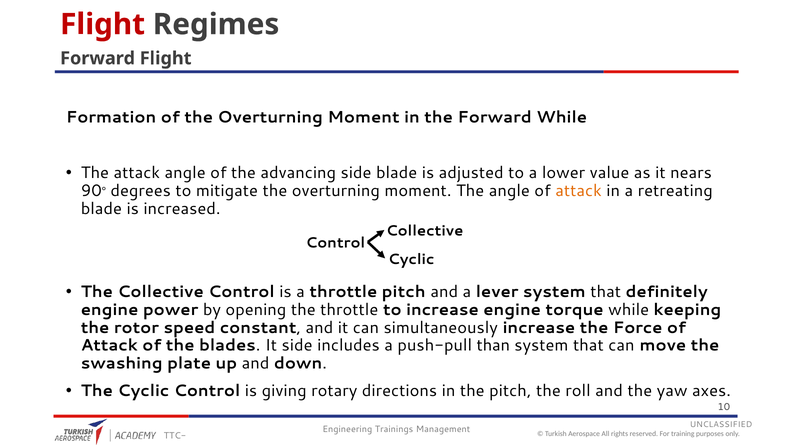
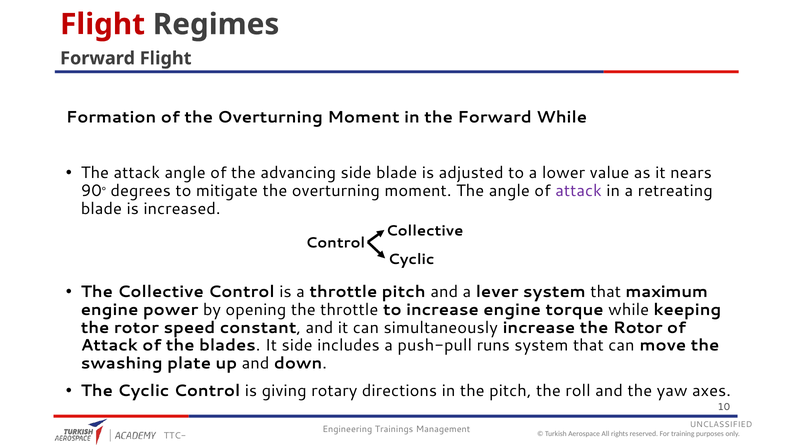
attack at (579, 191) colour: orange -> purple
definitely: definitely -> maximum
increase the Force: Force -> Rotor
than: than -> runs
